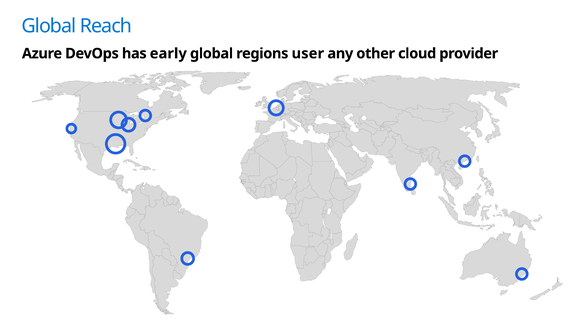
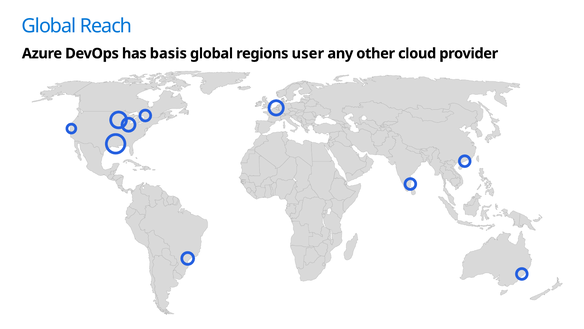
early: early -> basis
